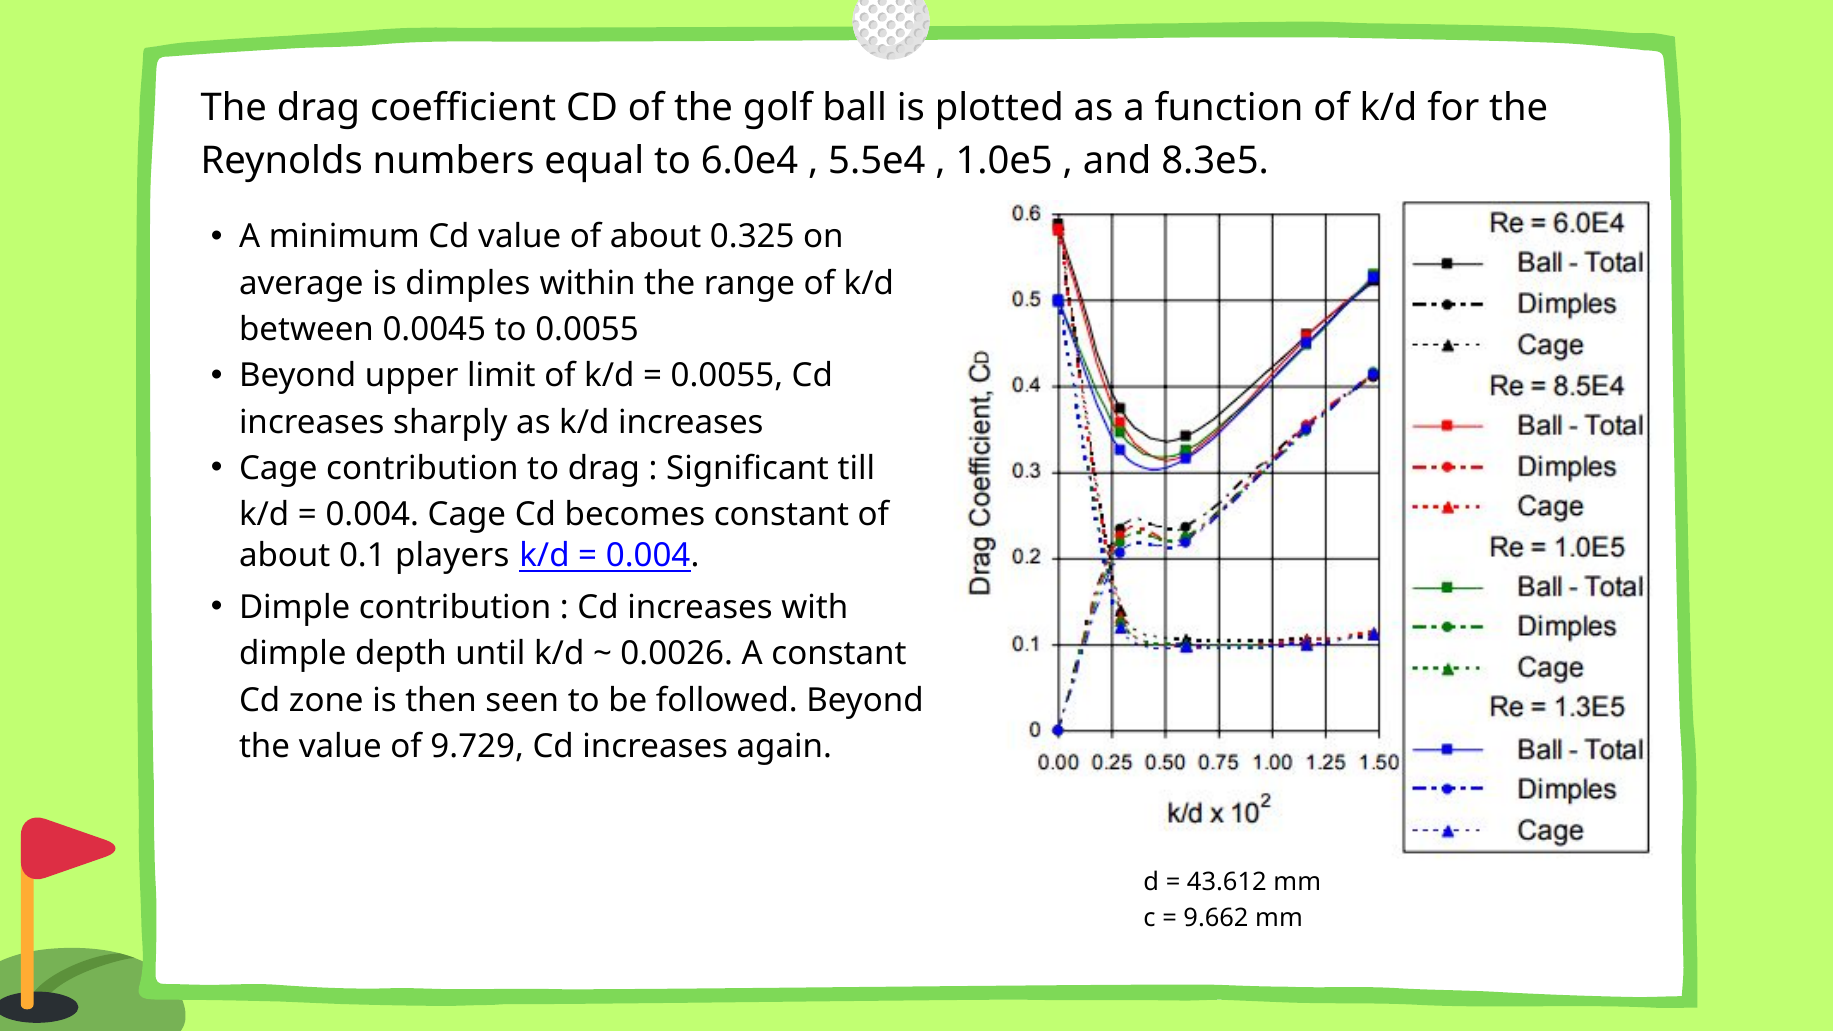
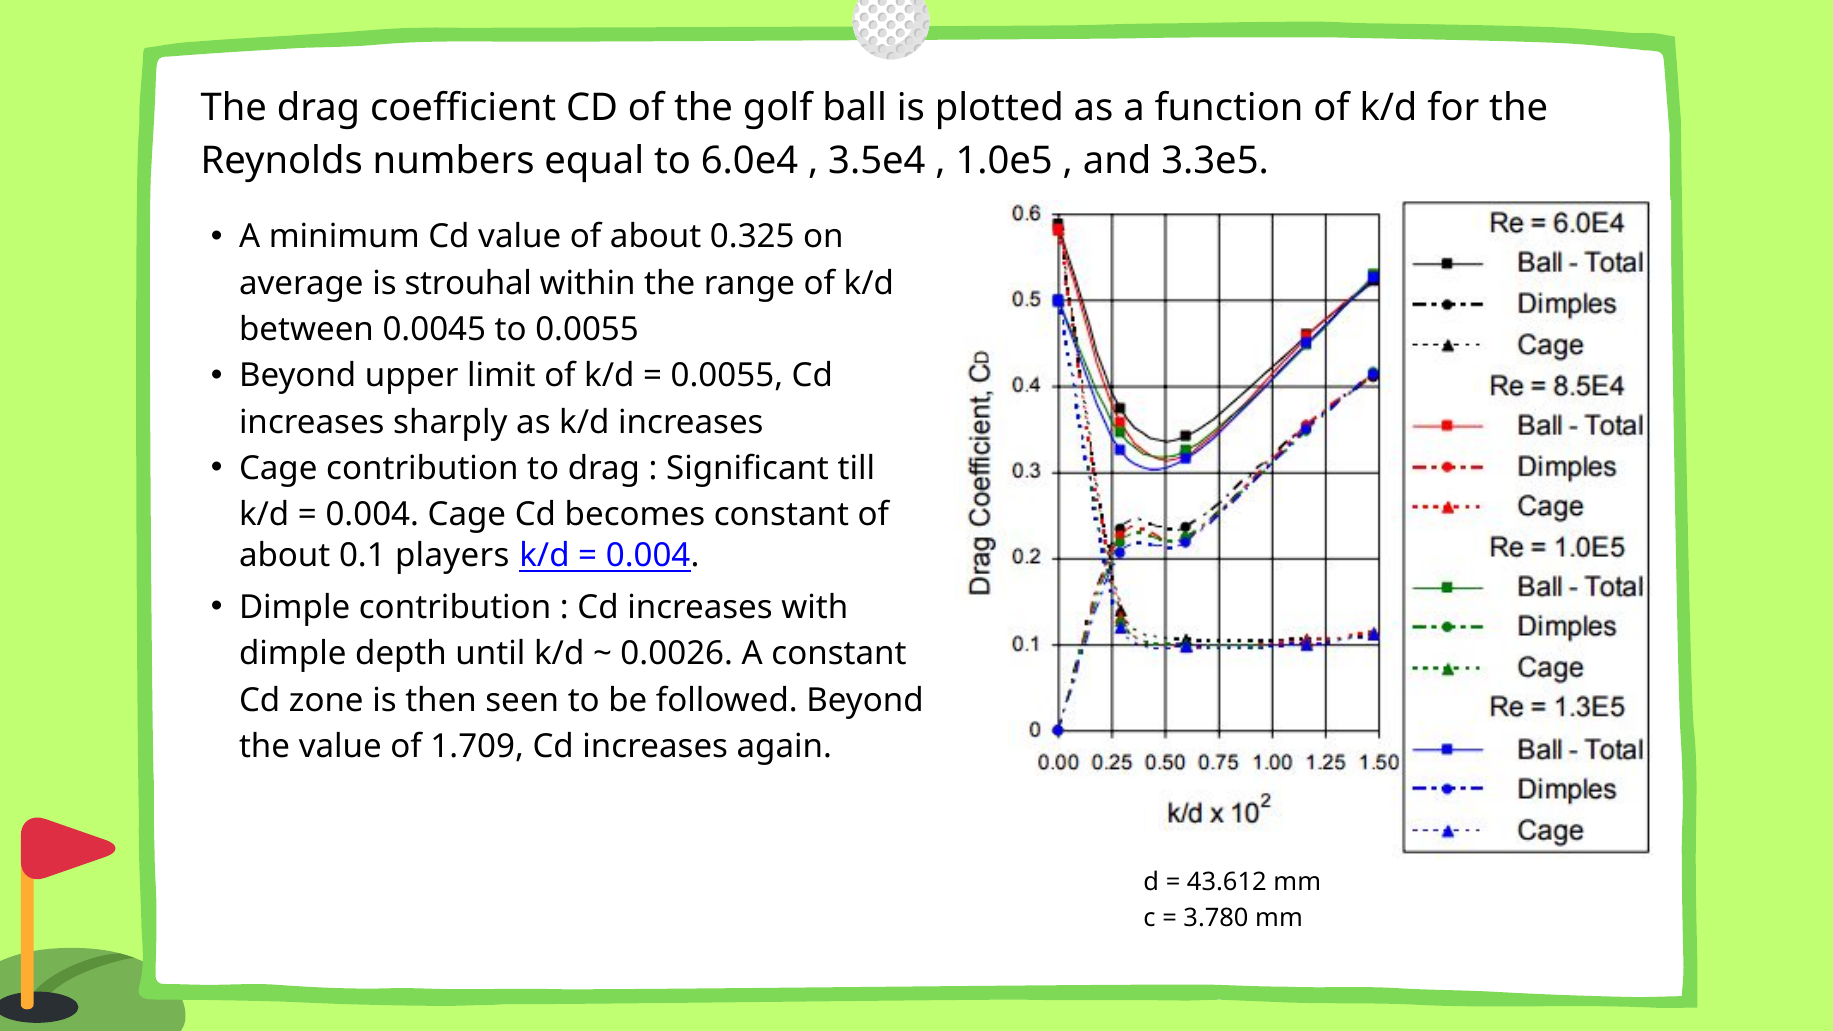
5.5e4: 5.5e4 -> 3.5e4
8.3e5: 8.3e5 -> 3.3e5
dimples: dimples -> strouhal
9.729: 9.729 -> 1.709
9.662: 9.662 -> 3.780
